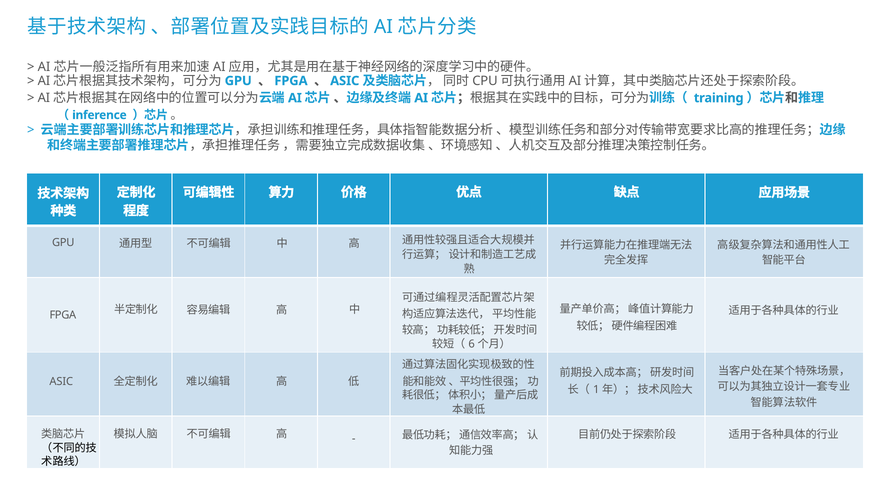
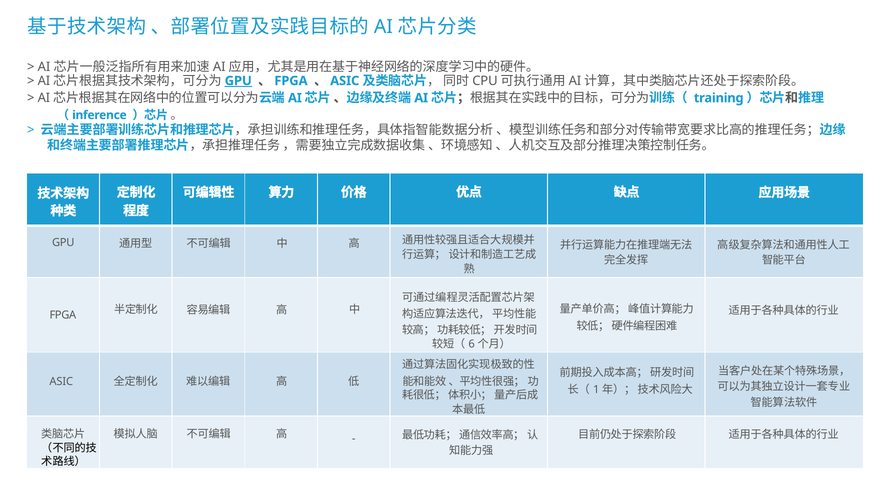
GPU at (238, 81) underline: none -> present
